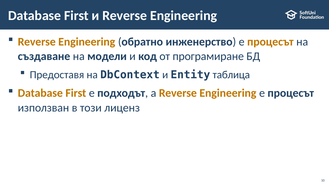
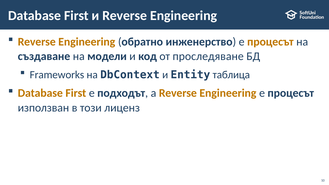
програмиране: програмиране -> проследяване
Предоставя: Предоставя -> Frameworks
